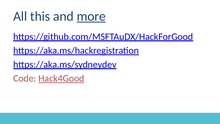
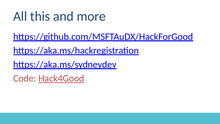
more underline: present -> none
